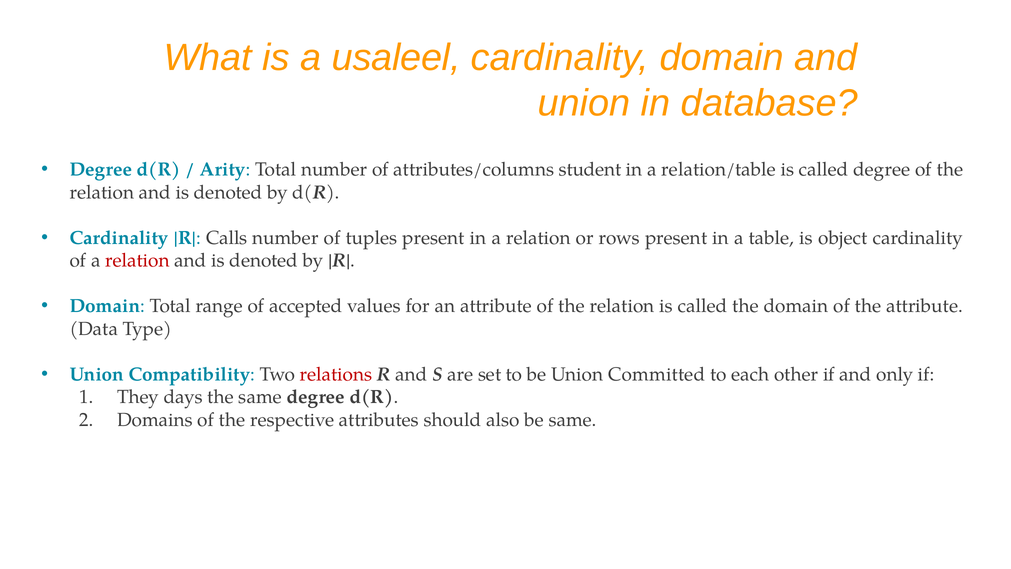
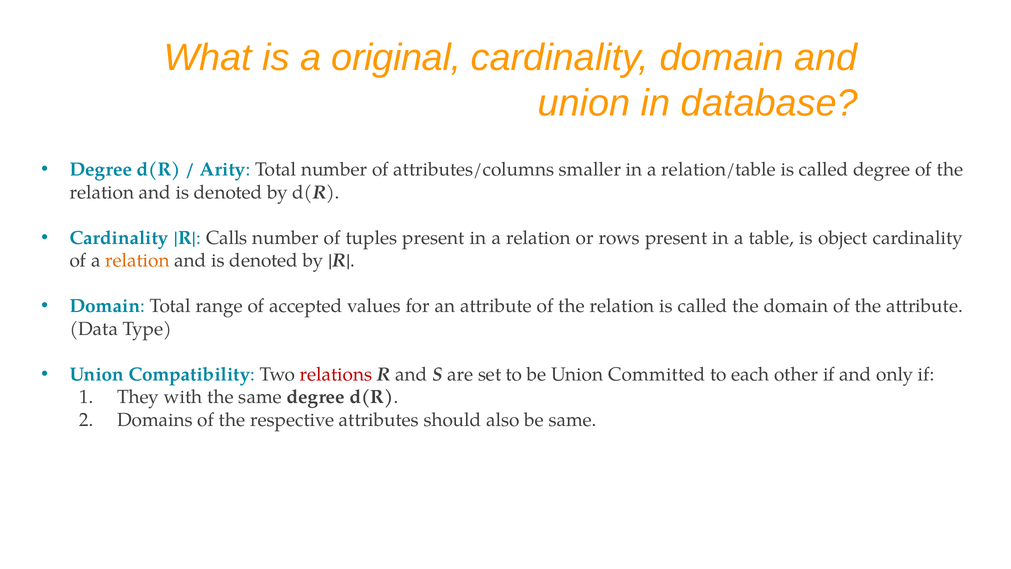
usaleel: usaleel -> original
student: student -> smaller
relation at (137, 260) colour: red -> orange
days: days -> with
